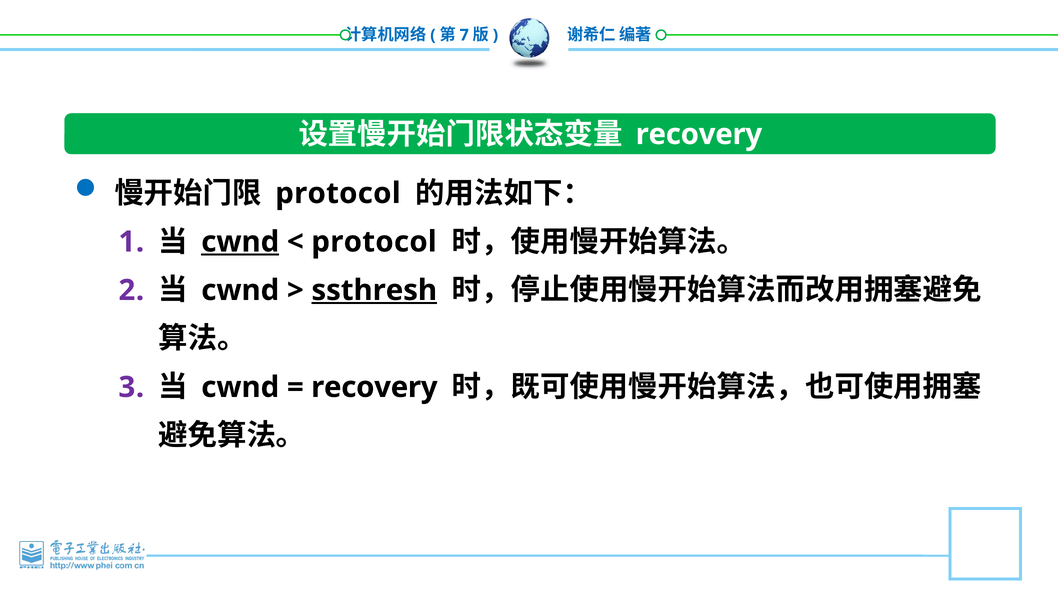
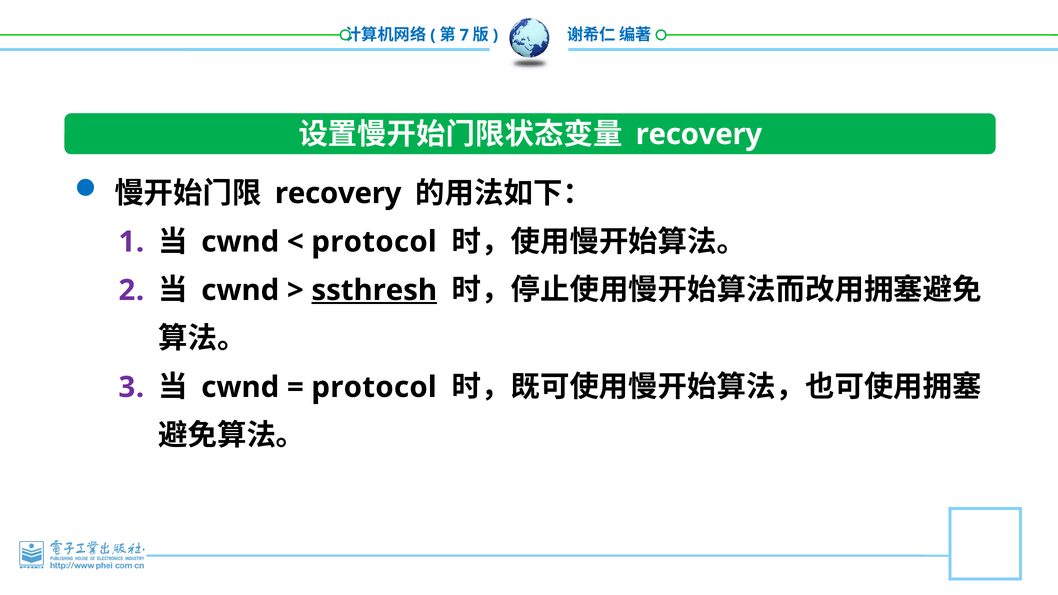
protocol at (338, 193): protocol -> recovery
cwnd at (240, 242) underline: present -> none
recovery at (374, 387): recovery -> protocol
